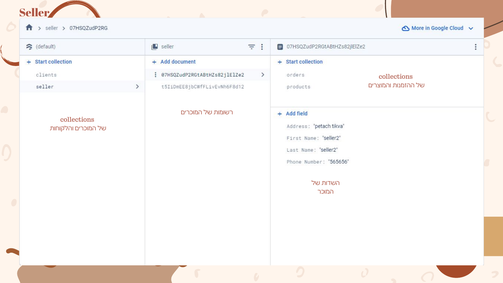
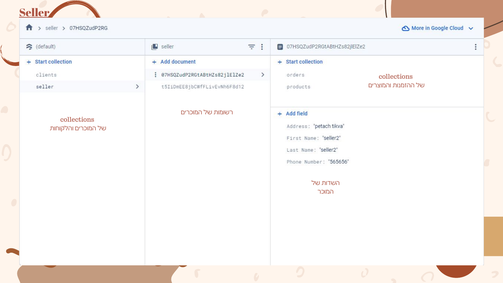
Seller underline: none -> present
